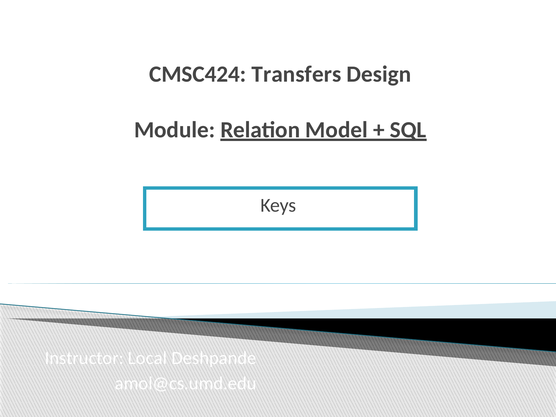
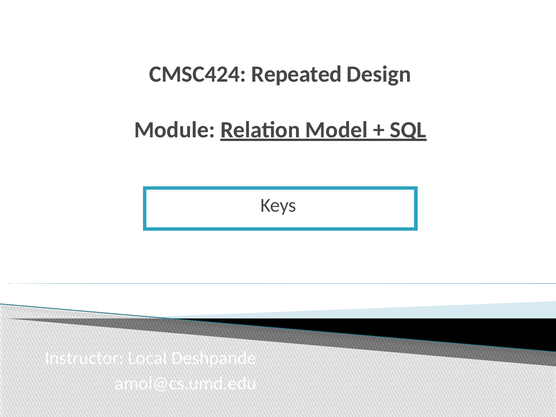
Transfers: Transfers -> Repeated
